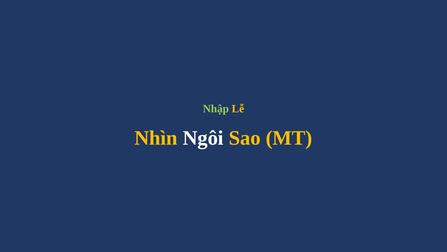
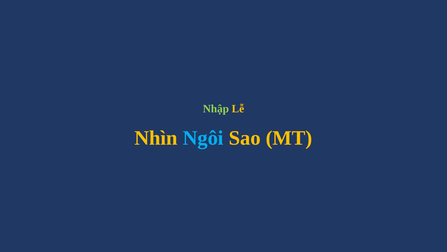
Ngôi colour: white -> light blue
